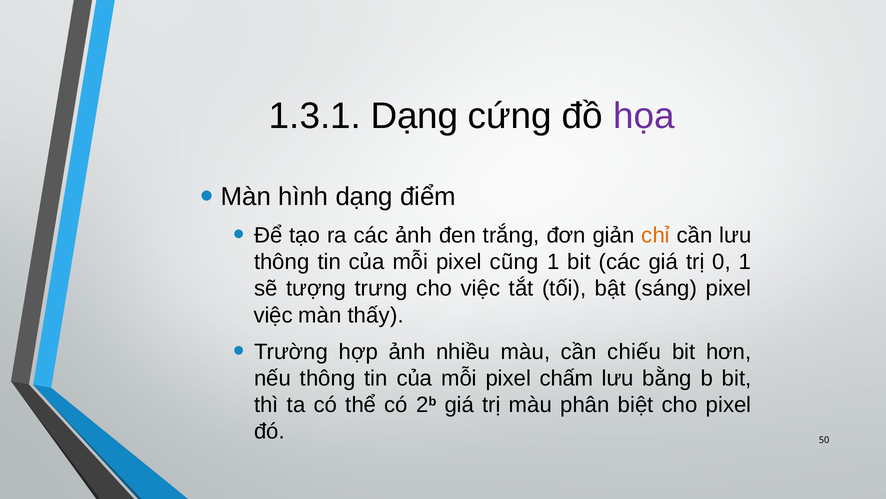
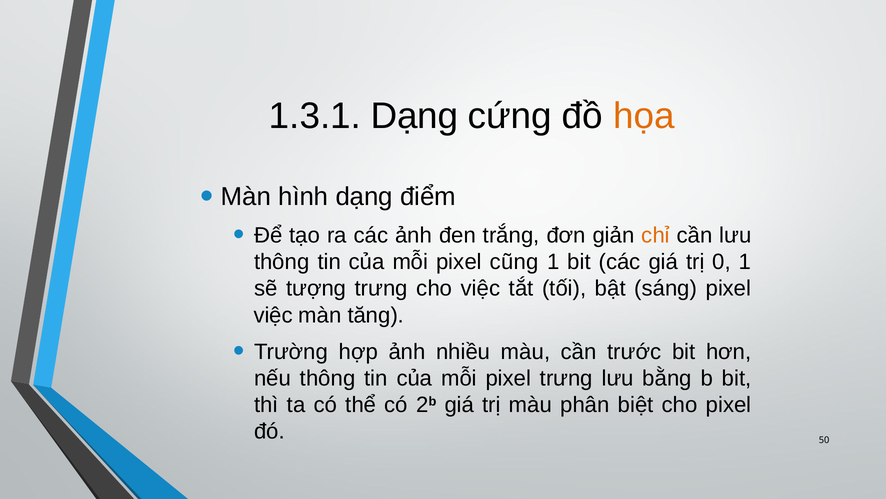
họa colour: purple -> orange
thấy: thấy -> tăng
chiếu: chiếu -> trước
pixel chấm: chấm -> trưng
